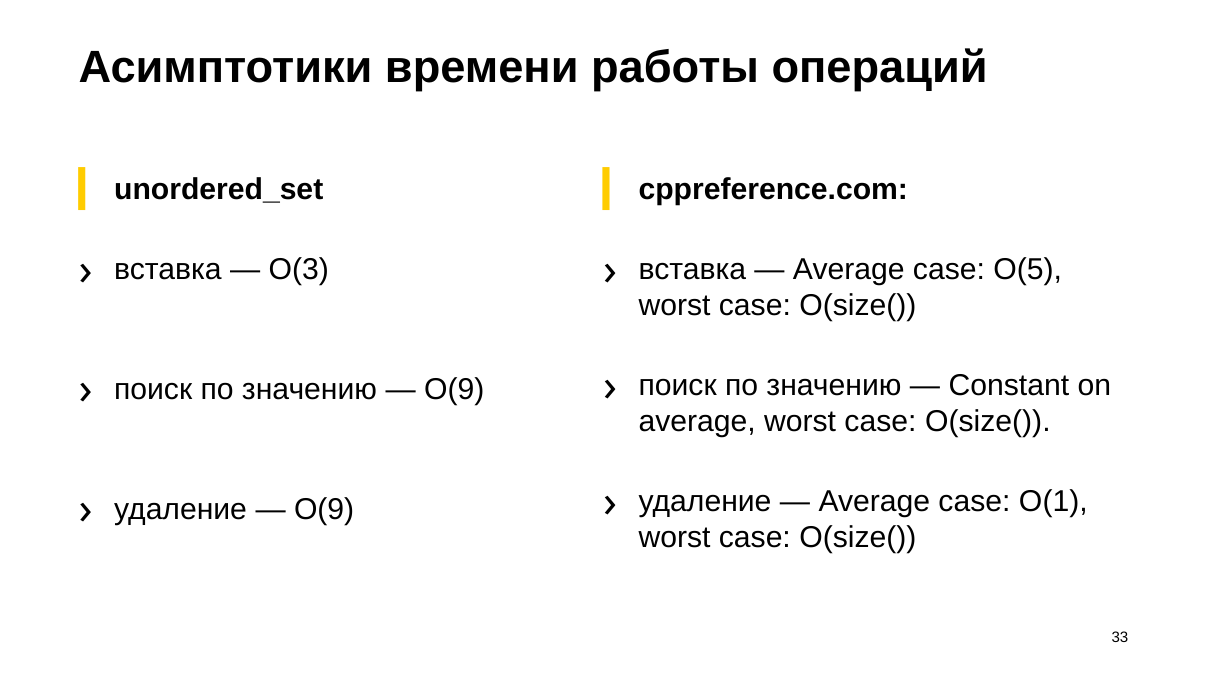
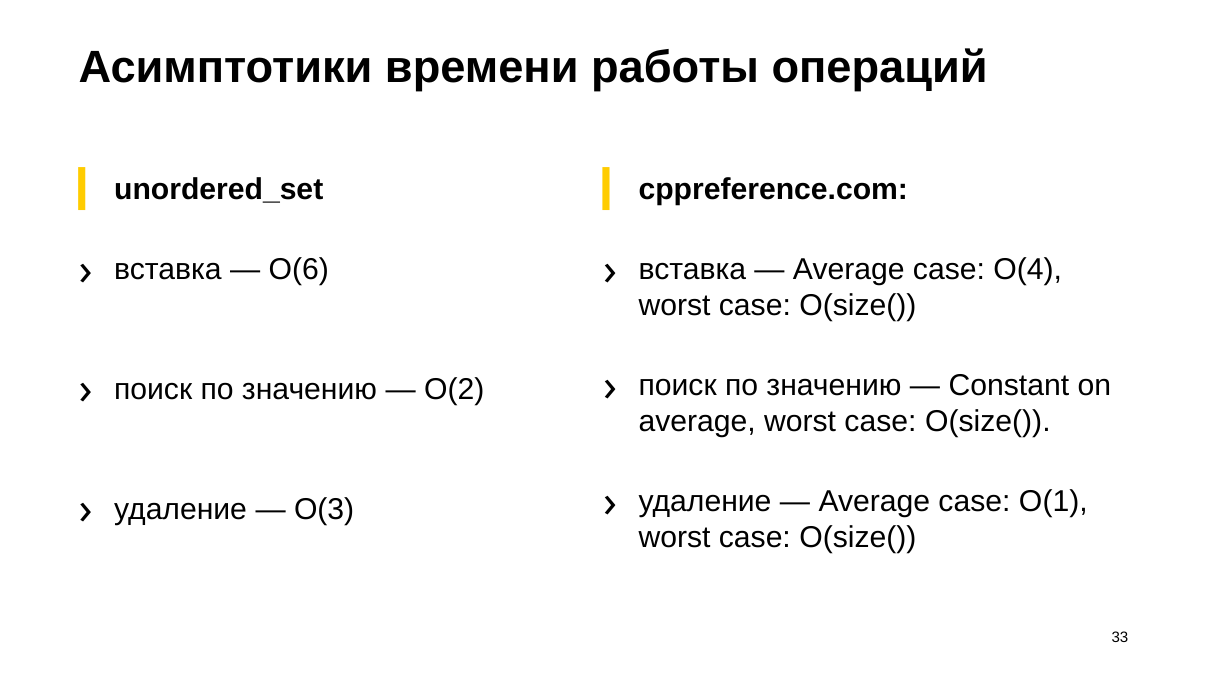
O(3: O(3 -> O(6
O(5: O(5 -> O(4
O(9 at (454, 390): O(9 -> O(2
O(9 at (324, 509): O(9 -> O(3
